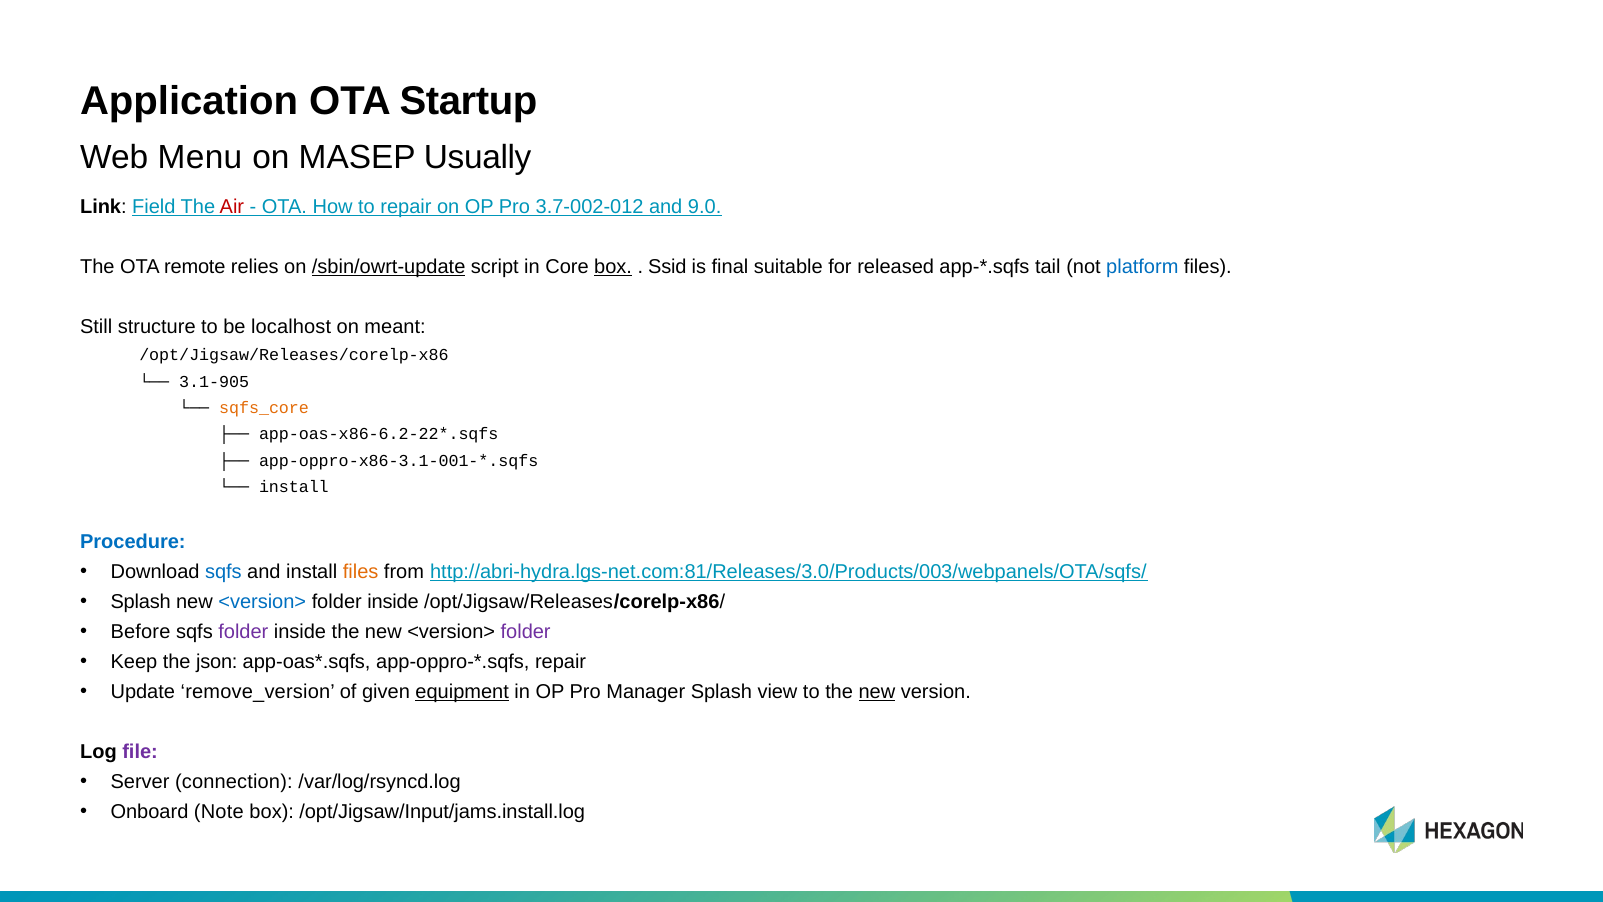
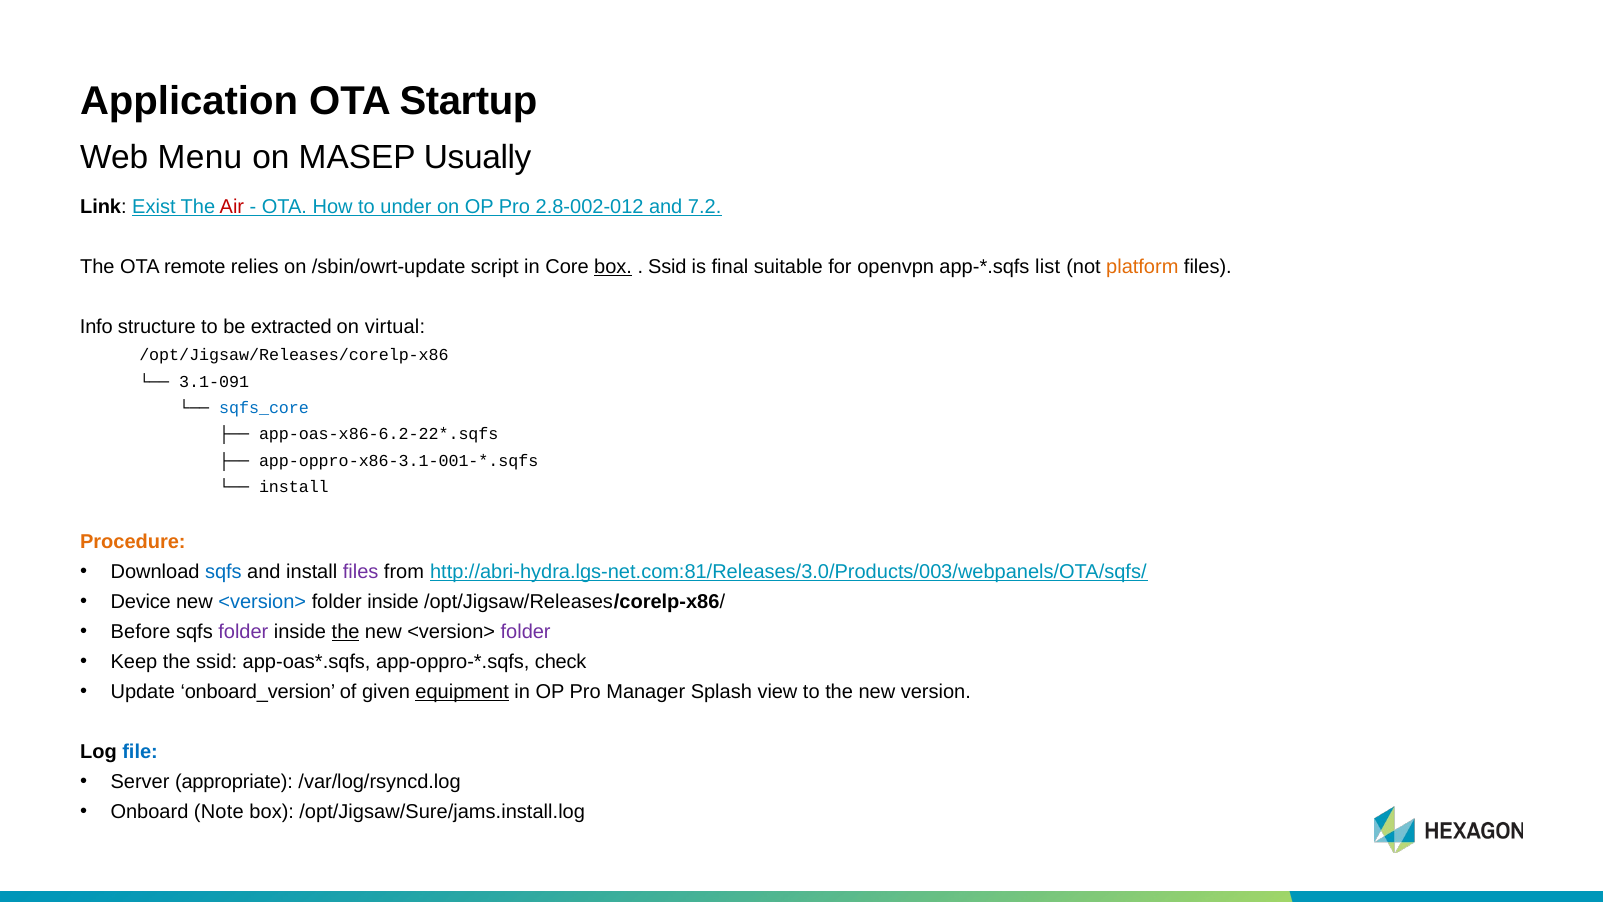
Field: Field -> Exist
to repair: repair -> under
3.7-002-012: 3.7-002-012 -> 2.8-002-012
9.0: 9.0 -> 7.2
/sbin/owrt-update underline: present -> none
released: released -> openvpn
tail: tail -> list
platform colour: blue -> orange
Still: Still -> Info
localhost: localhost -> extracted
meant: meant -> virtual
3.1-905: 3.1-905 -> 3.1-091
sqfs_core colour: orange -> blue
Procedure colour: blue -> orange
files at (361, 572) colour: orange -> purple
Splash at (141, 602): Splash -> Device
the at (346, 632) underline: none -> present
the json: json -> ssid
repair at (561, 662): repair -> check
remove_version: remove_version -> onboard_version
new at (877, 691) underline: present -> none
file colour: purple -> blue
connection: connection -> appropriate
/opt/Jigsaw/Input/jams.install.log: /opt/Jigsaw/Input/jams.install.log -> /opt/Jigsaw/Sure/jams.install.log
